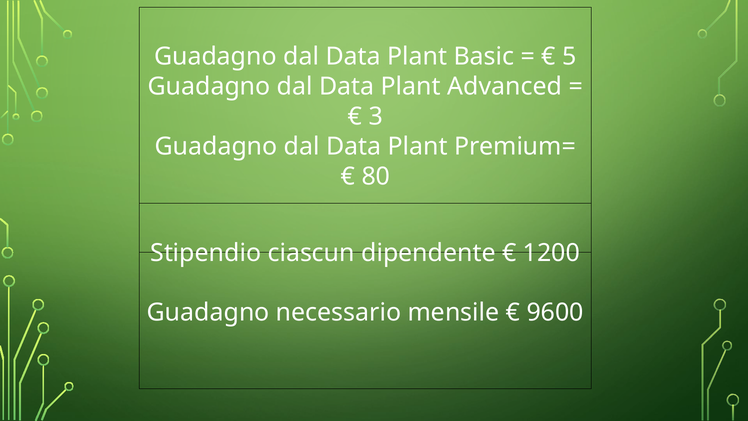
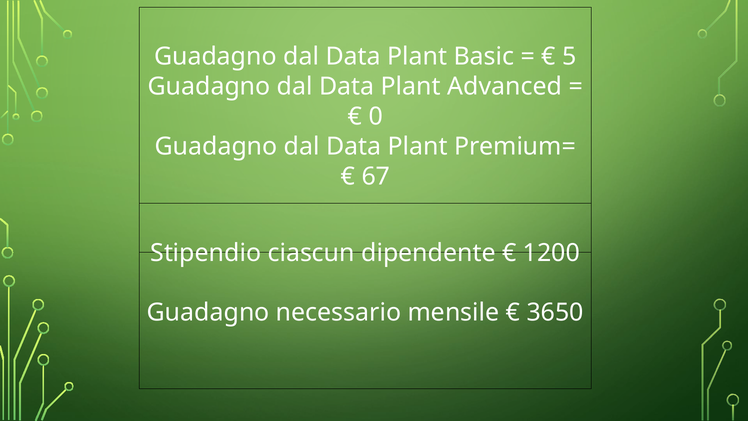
3: 3 -> 0
80: 80 -> 67
9600: 9600 -> 3650
